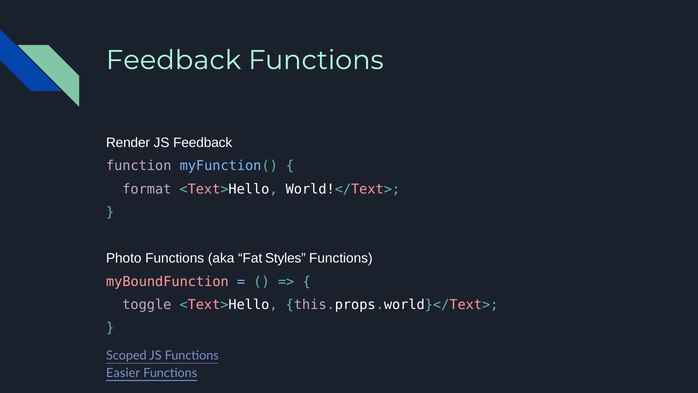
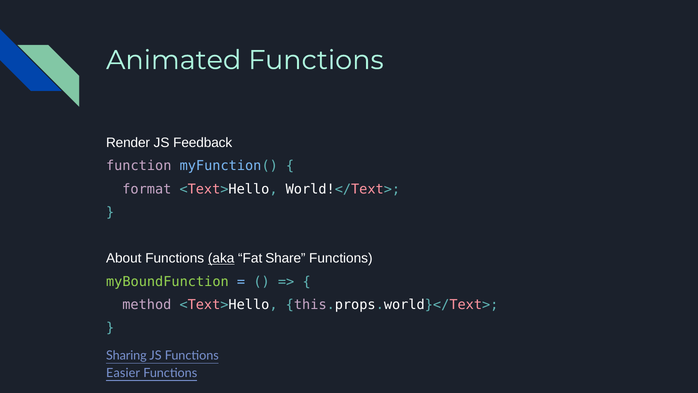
Feedback at (174, 60): Feedback -> Animated
Photo: Photo -> About
aka underline: none -> present
Styles: Styles -> Share
myBoundFunction colour: pink -> light green
toggle: toggle -> method
Scoped: Scoped -> Sharing
